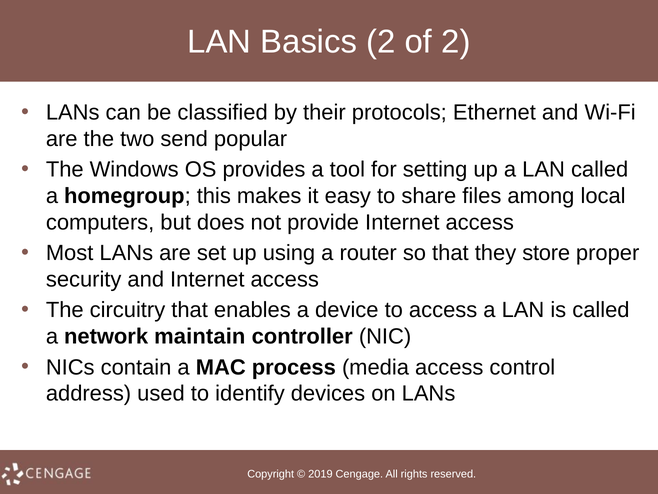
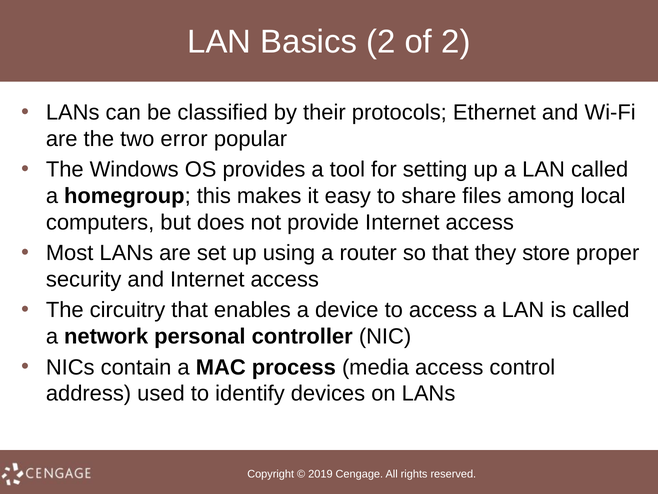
send: send -> error
maintain: maintain -> personal
